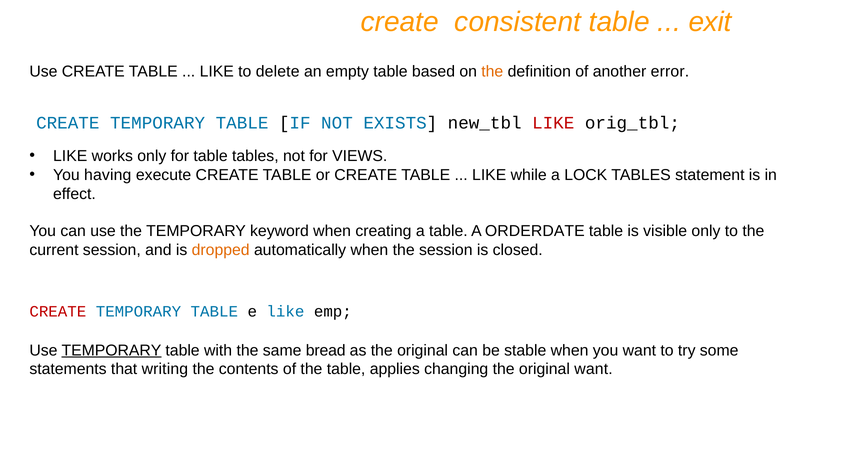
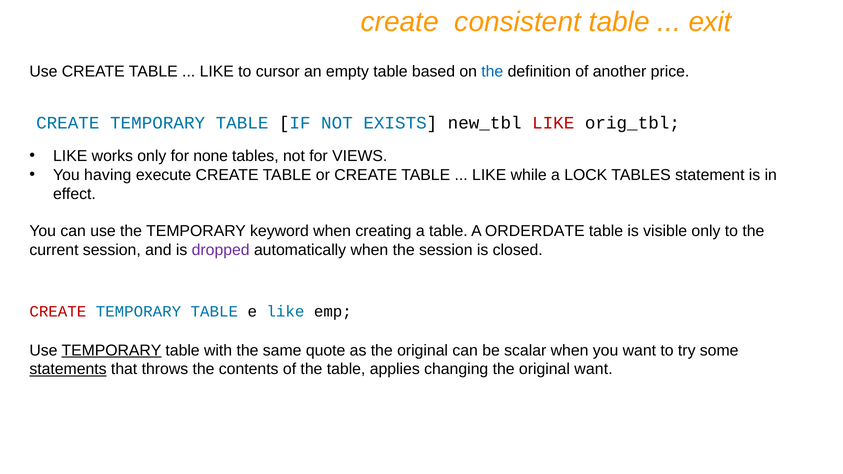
delete: delete -> cursor
the at (492, 72) colour: orange -> blue
error: error -> price
for table: table -> none
dropped colour: orange -> purple
bread: bread -> quote
stable: stable -> scalar
statements underline: none -> present
writing: writing -> throws
